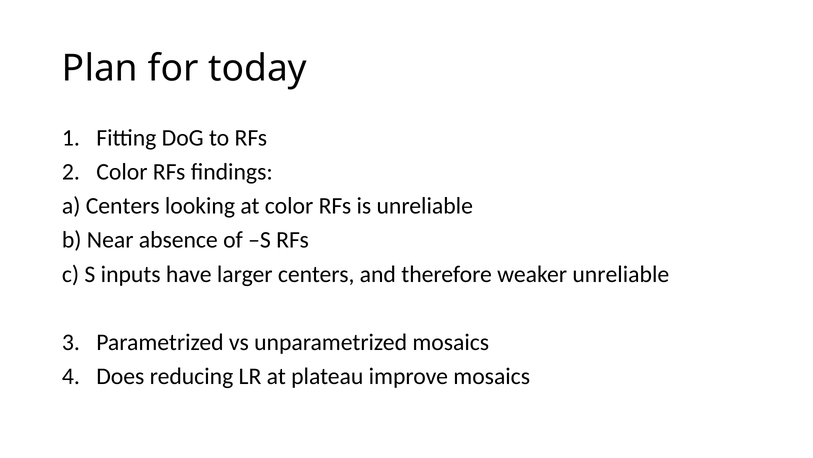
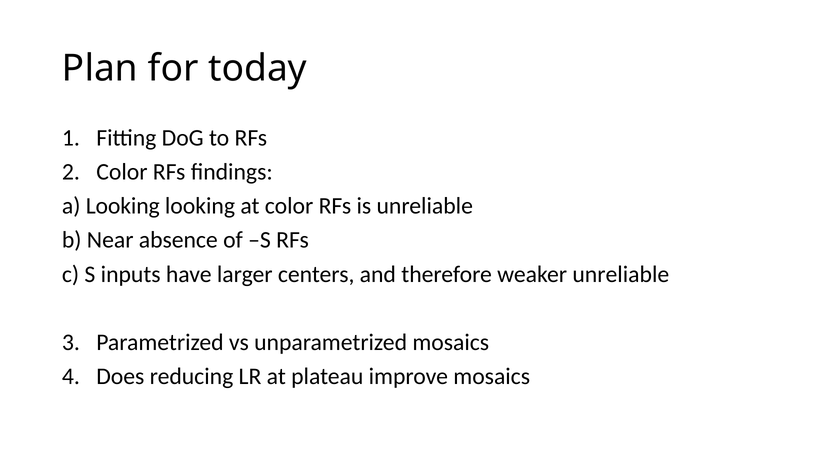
a Centers: Centers -> Looking
